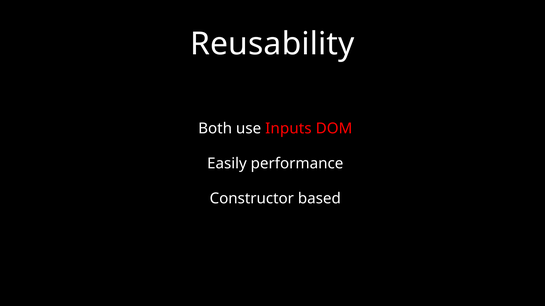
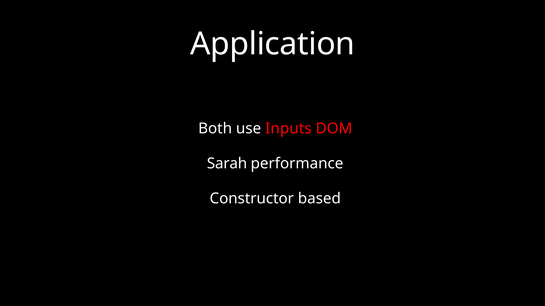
Reusability: Reusability -> Application
Easily: Easily -> Sarah
